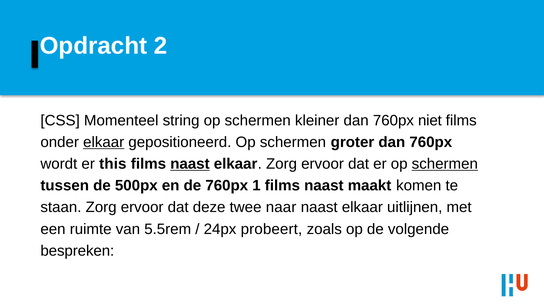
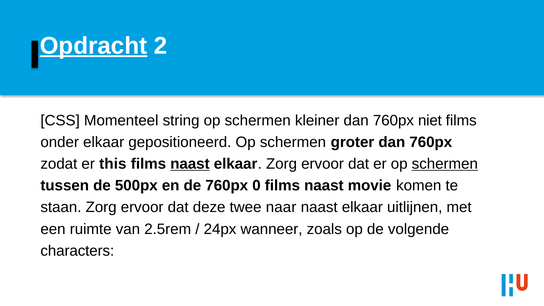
Opdracht underline: none -> present
elkaar at (104, 142) underline: present -> none
wordt: wordt -> zodat
1: 1 -> 0
maakt: maakt -> movie
5.5rem: 5.5rem -> 2.5rem
probeert: probeert -> wanneer
bespreken: bespreken -> characters
